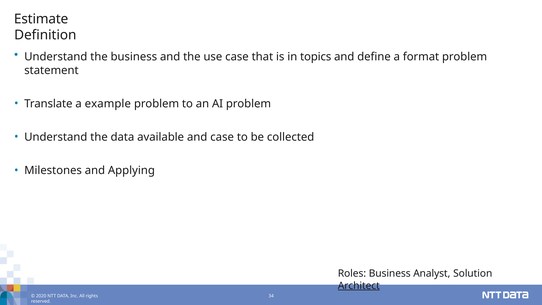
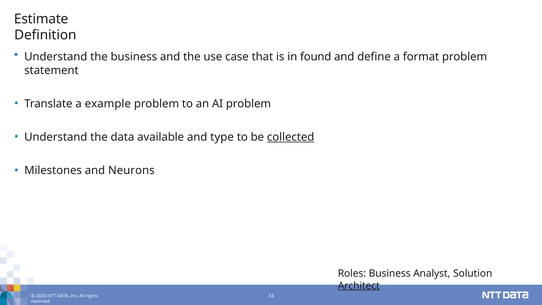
topics: topics -> found
and case: case -> type
collected underline: none -> present
Applying: Applying -> Neurons
